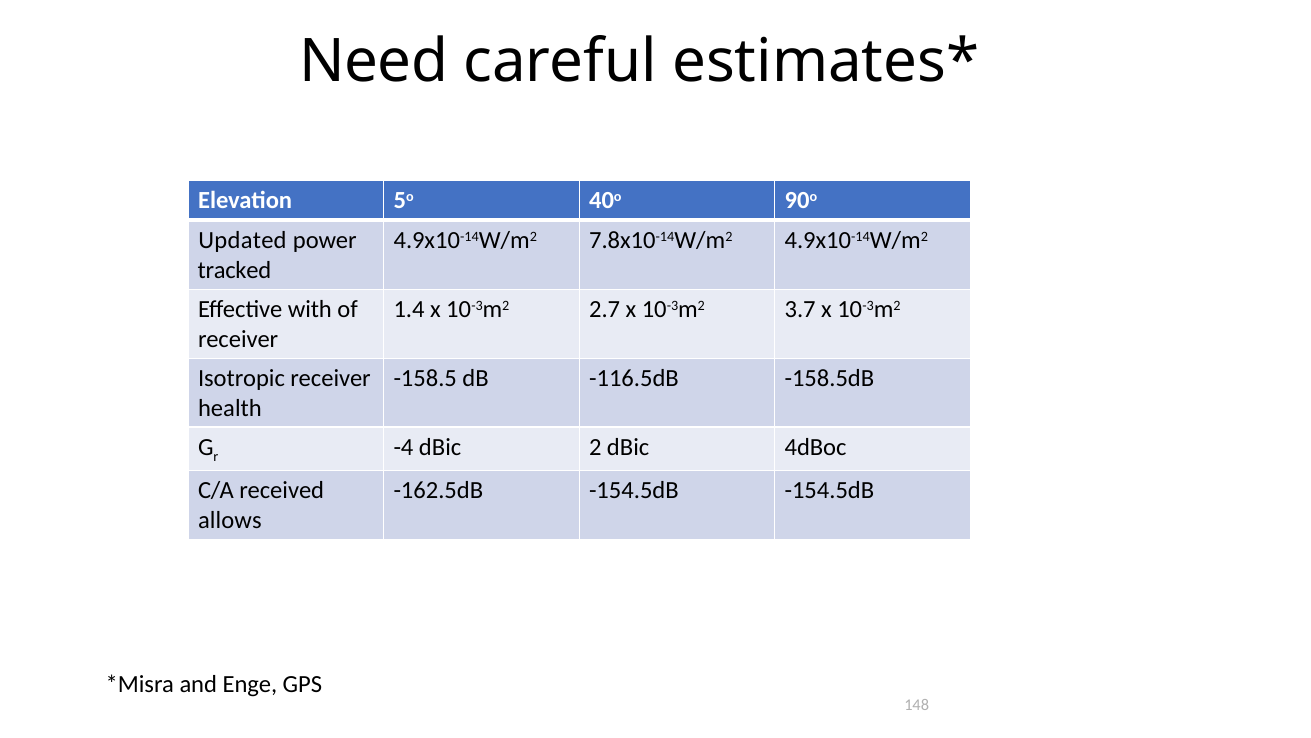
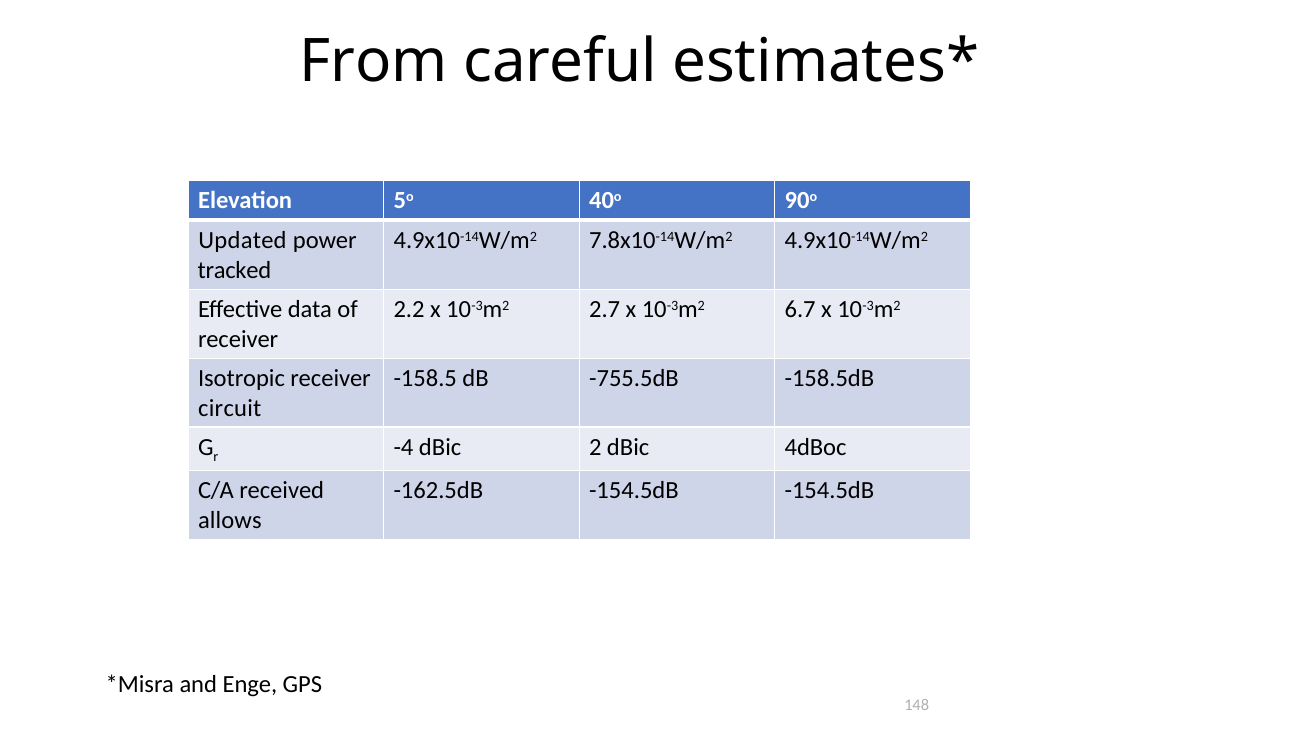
Need: Need -> From
with: with -> data
1.4: 1.4 -> 2.2
3.7: 3.7 -> 6.7
-116.5dB: -116.5dB -> -755.5dB
health: health -> circuit
